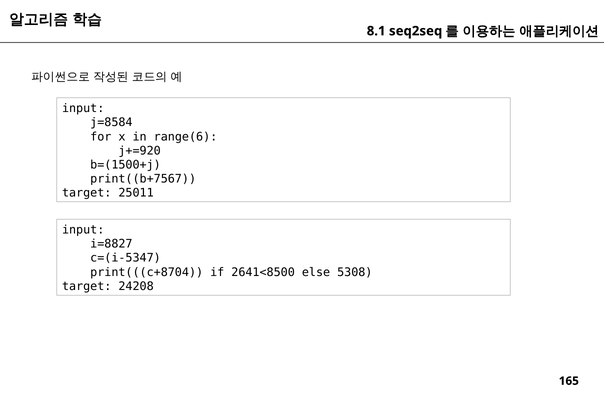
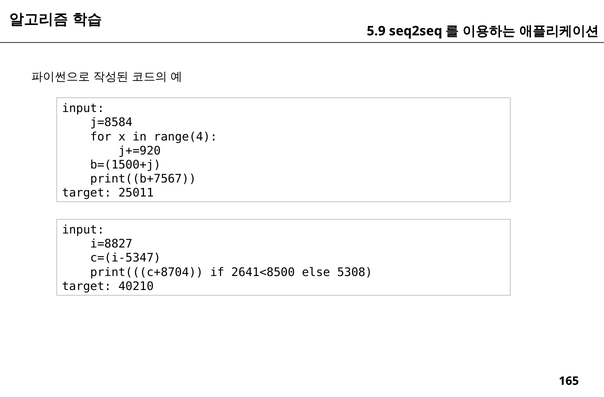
8.1: 8.1 -> 5.9
range(6: range(6 -> range(4
24208: 24208 -> 40210
